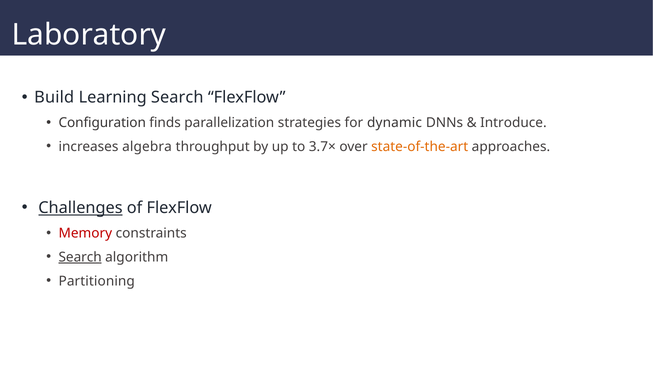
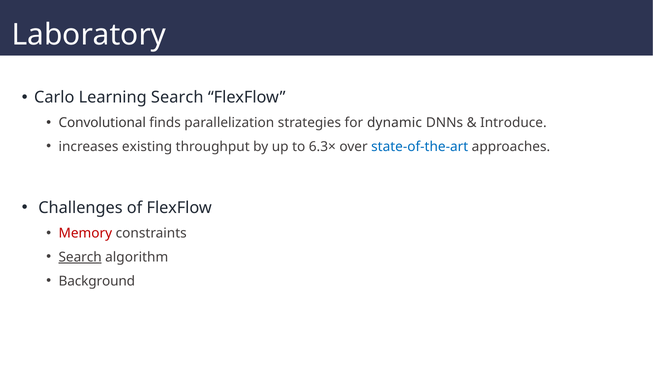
Build: Build -> Carlo
Configuration: Configuration -> Convolutional
algebra: algebra -> existing
3.7×: 3.7× -> 6.3×
state-of-the-art colour: orange -> blue
Challenges underline: present -> none
Partitioning: Partitioning -> Background
